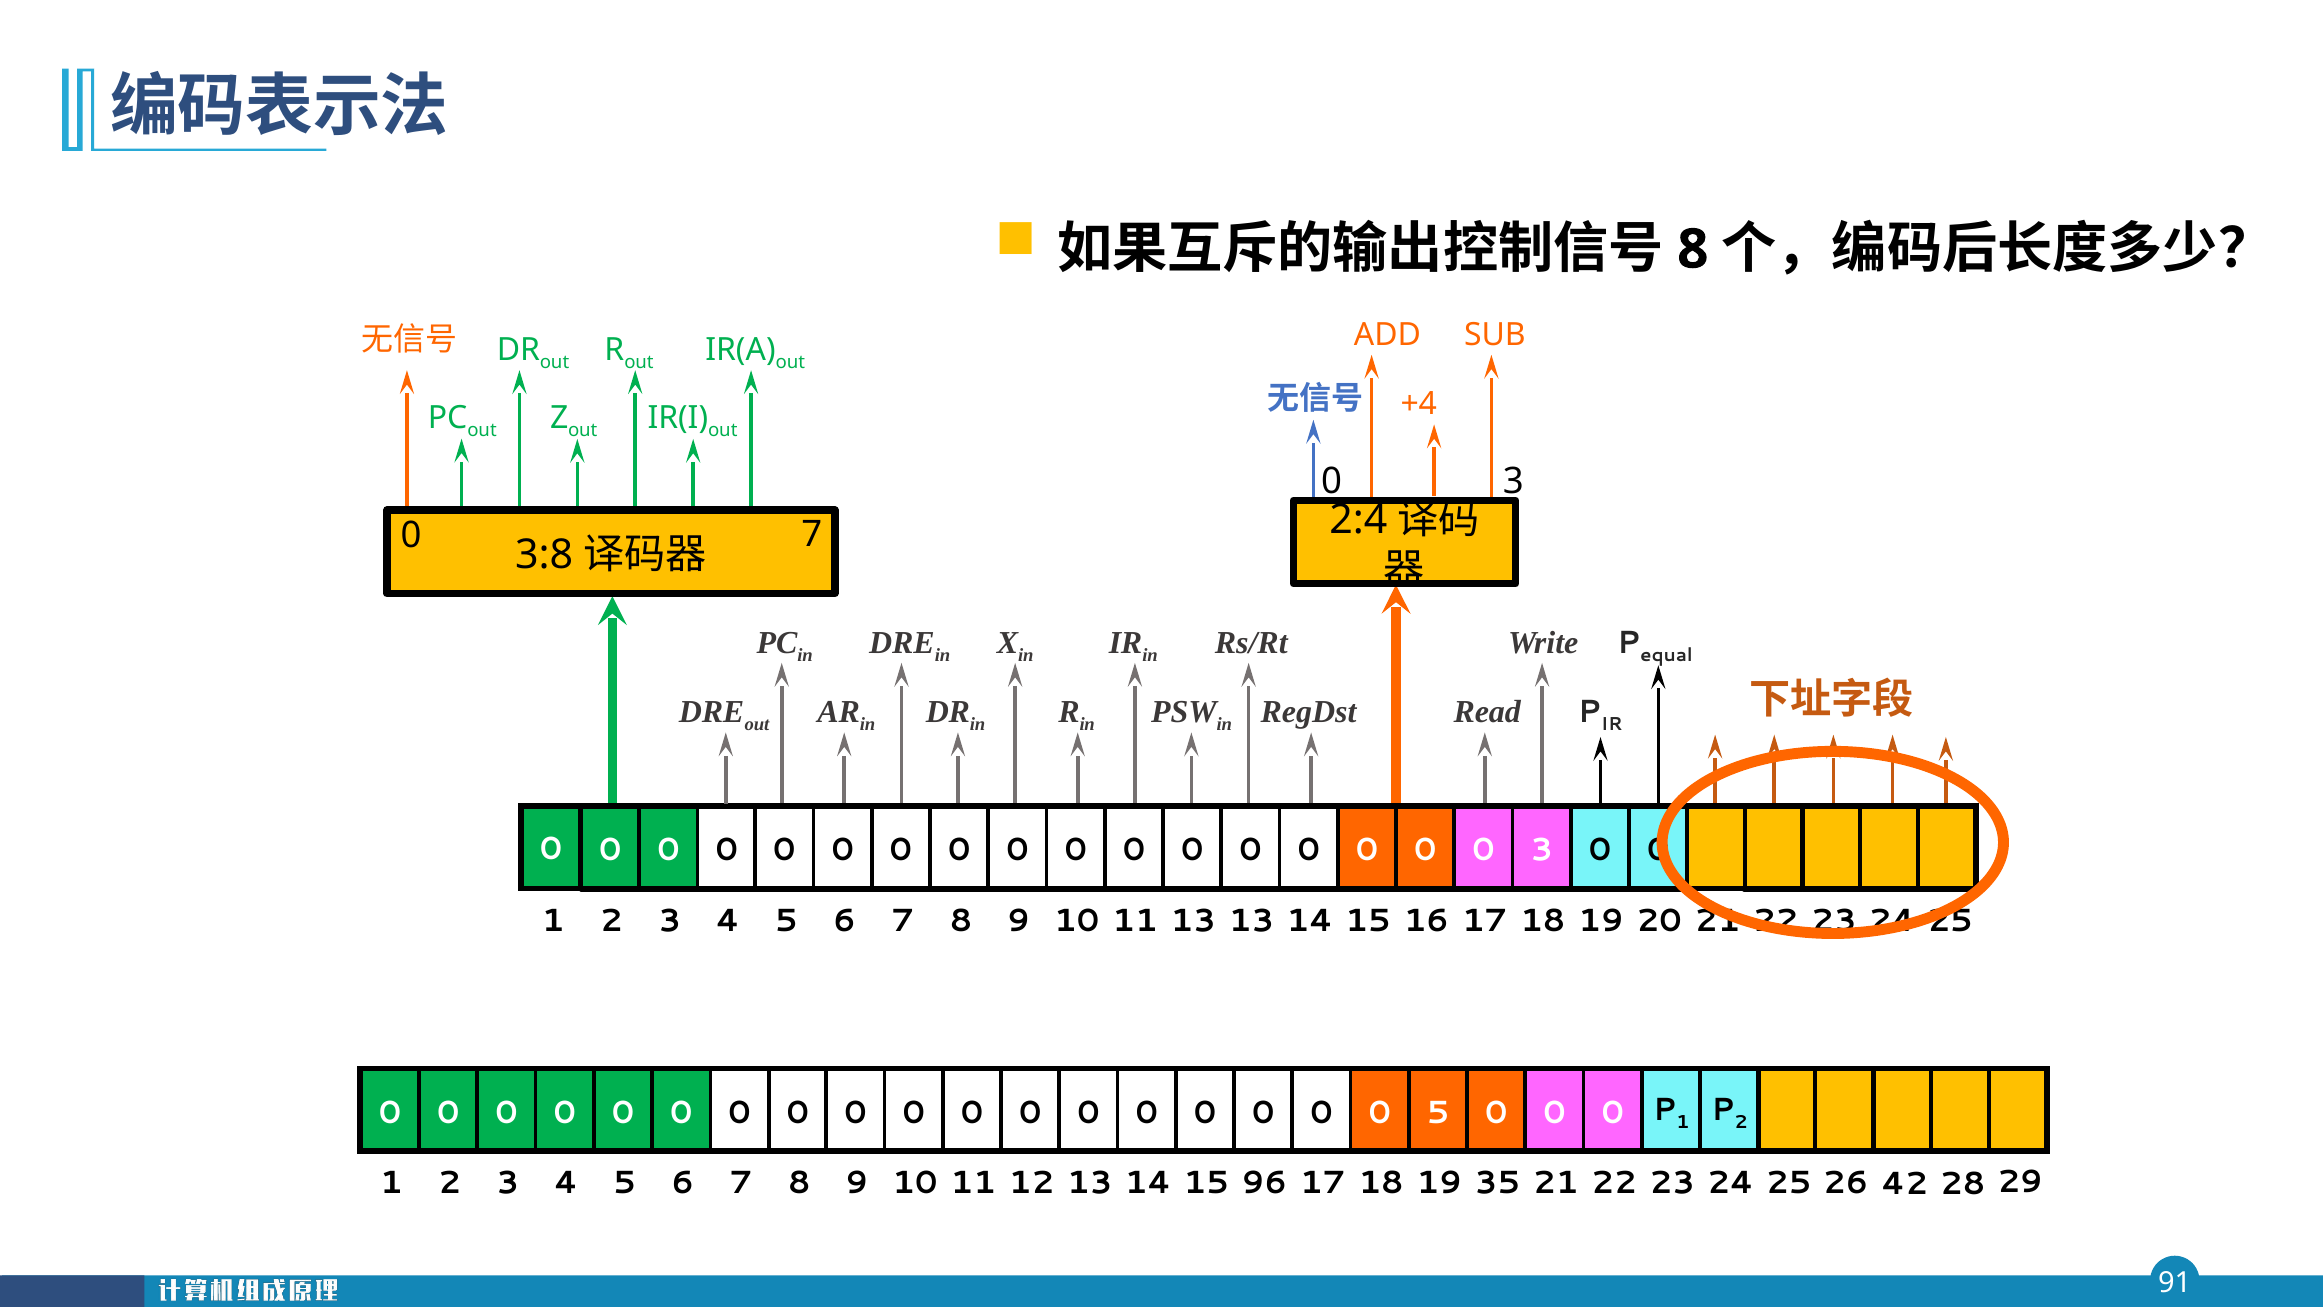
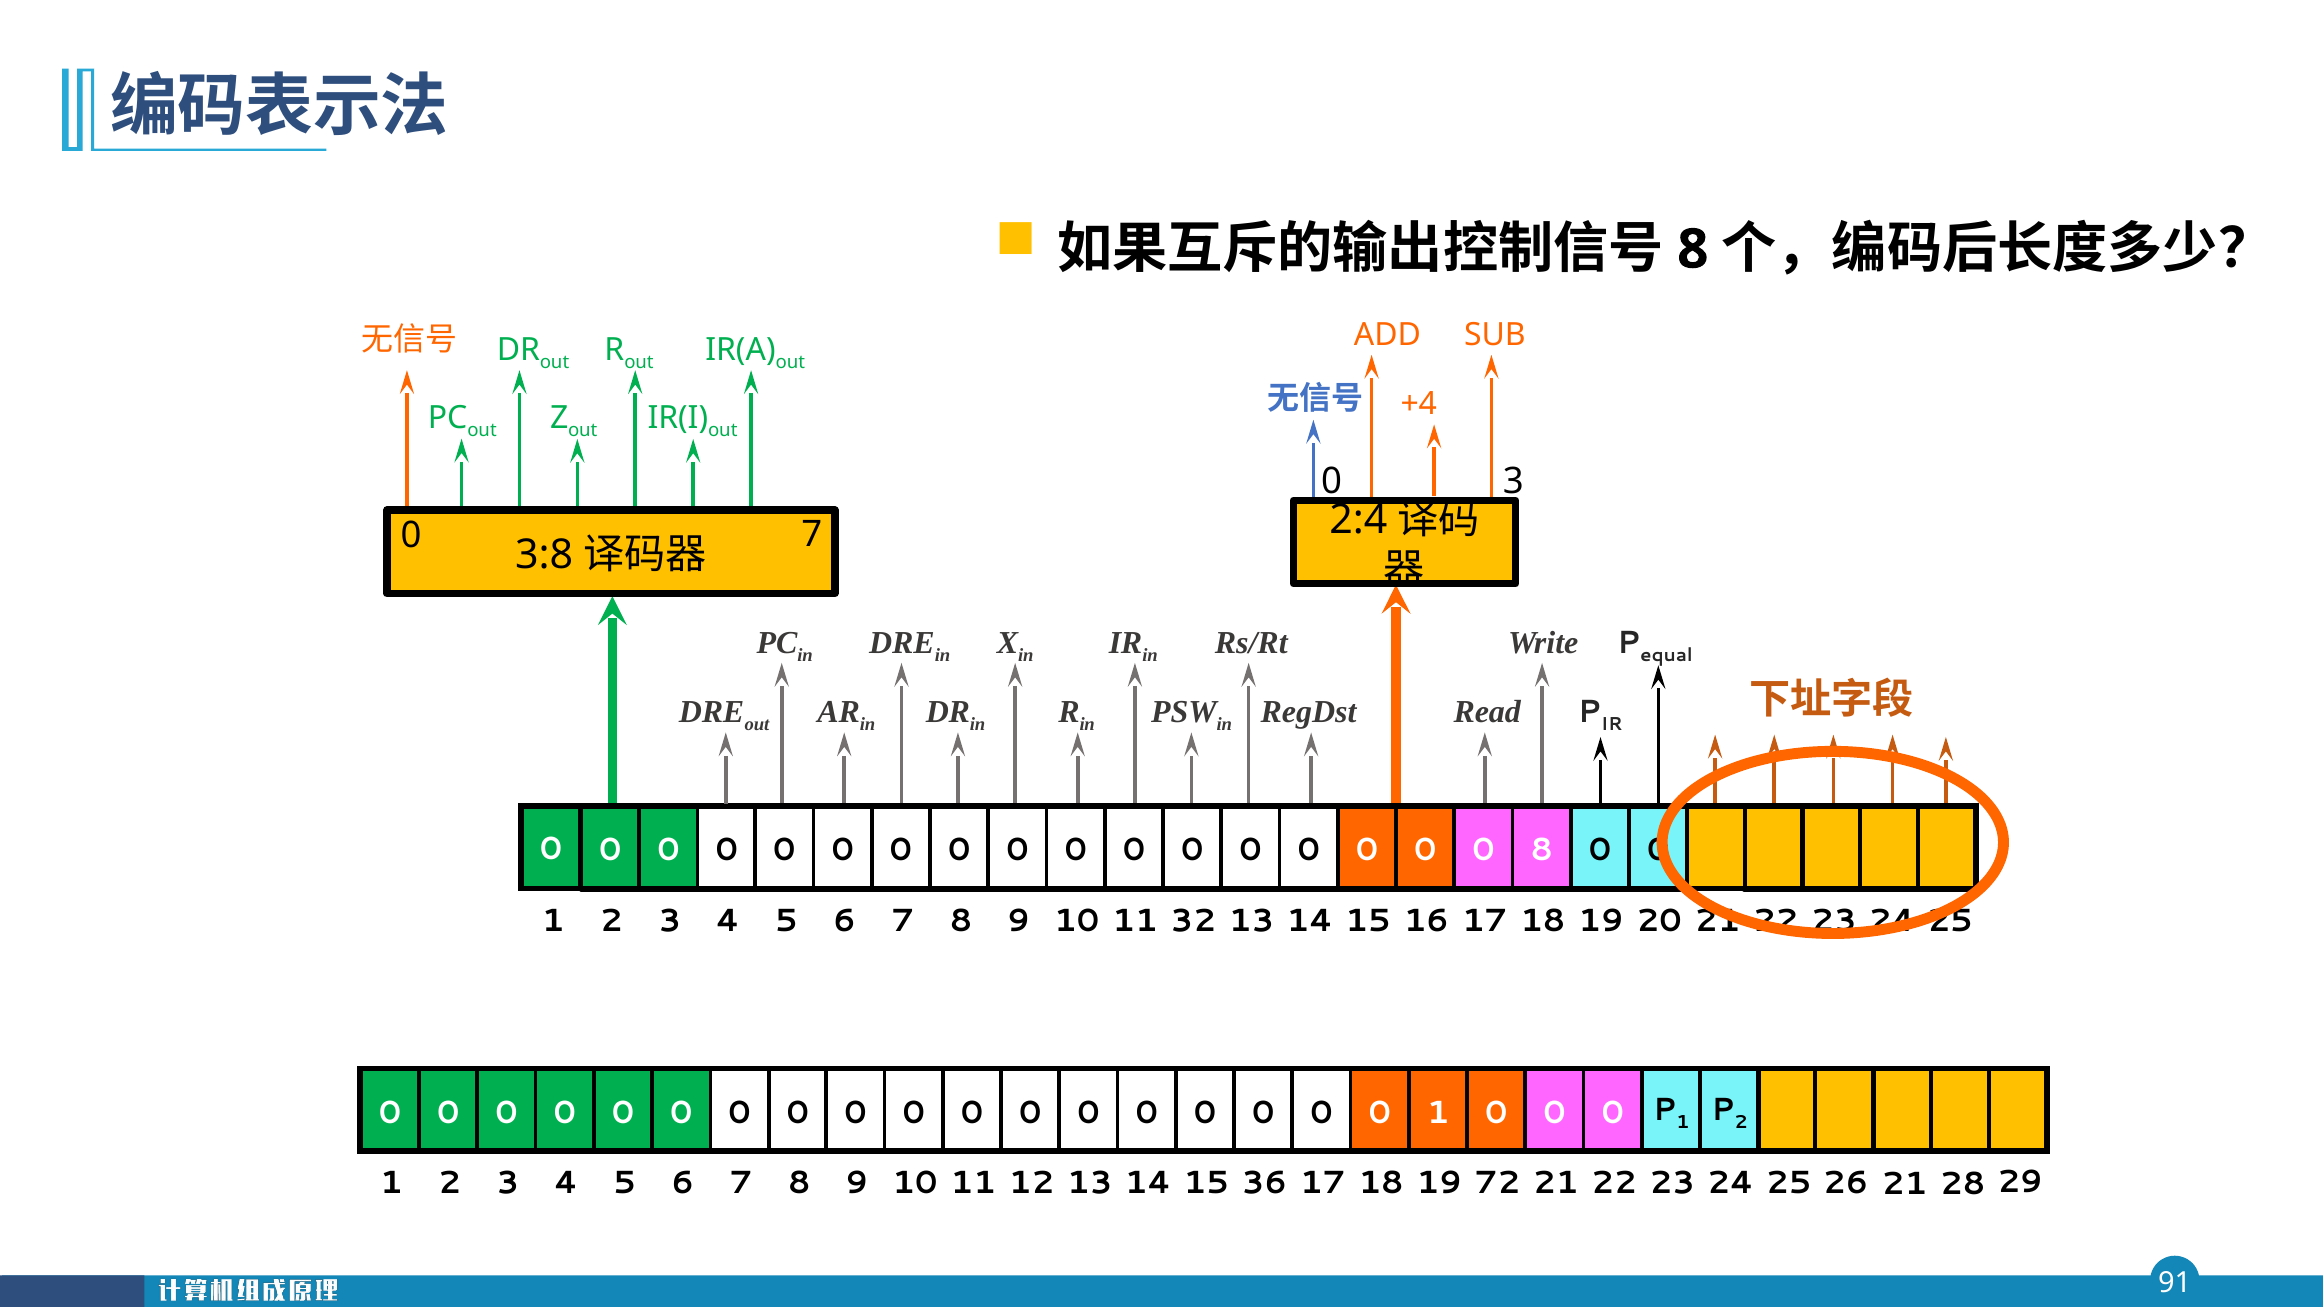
0 0 3: 3 -> 8
11 13: 13 -> 32
0 5: 5 -> 1
96: 96 -> 36
35: 35 -> 72
26 42: 42 -> 21
